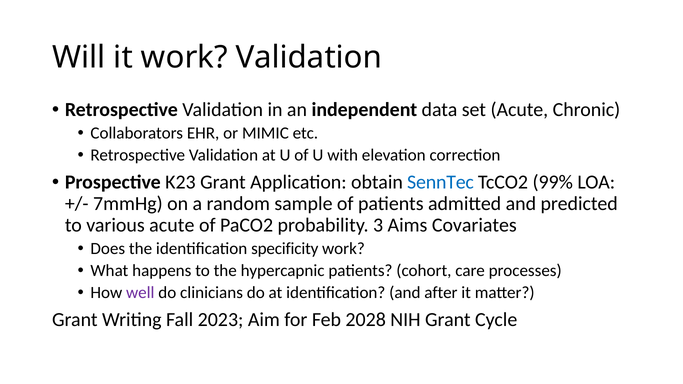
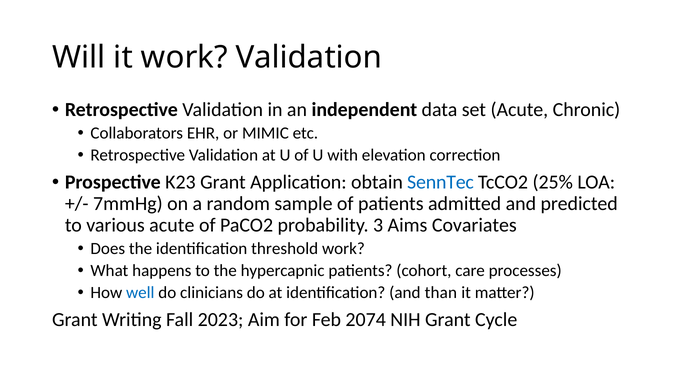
99%: 99% -> 25%
specificity: specificity -> threshold
well colour: purple -> blue
after: after -> than
2028: 2028 -> 2074
